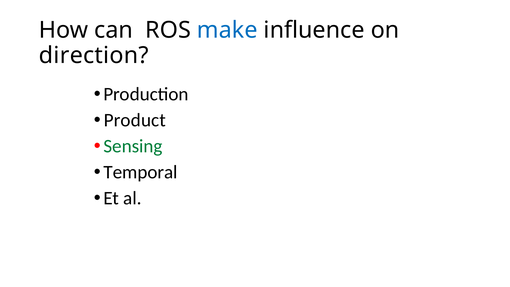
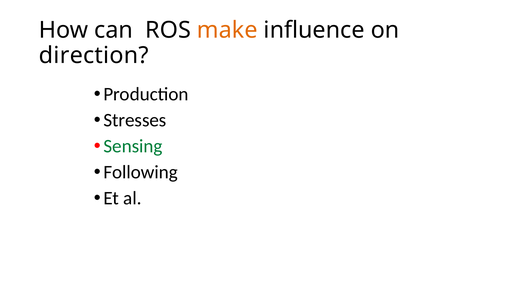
make colour: blue -> orange
Product: Product -> Stresses
Temporal: Temporal -> Following
